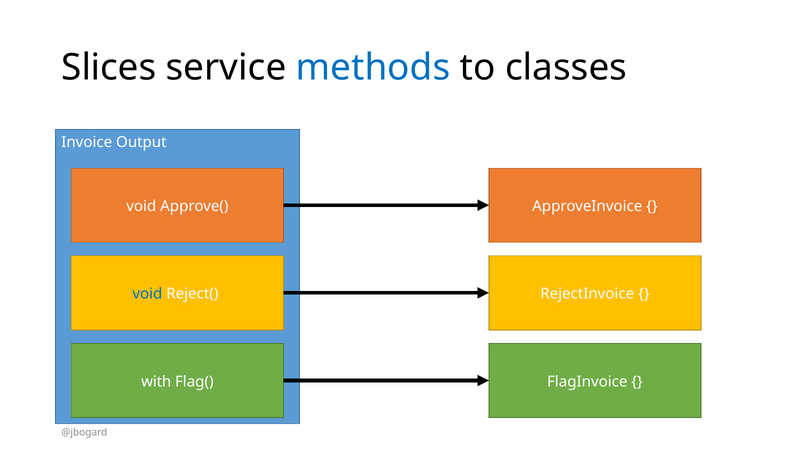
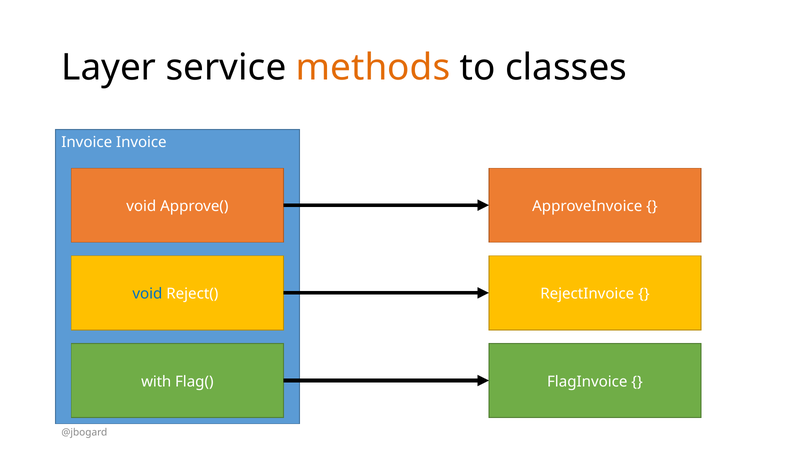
Slices: Slices -> Layer
methods colour: blue -> orange
Invoice Output: Output -> Invoice
